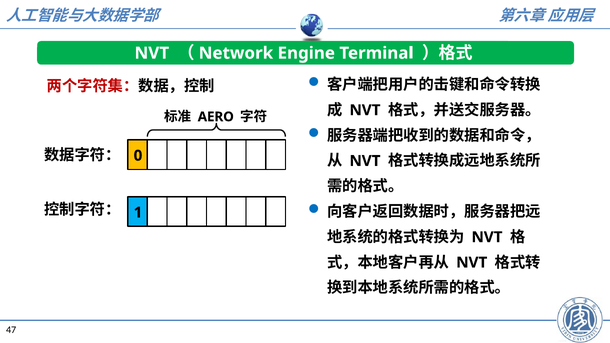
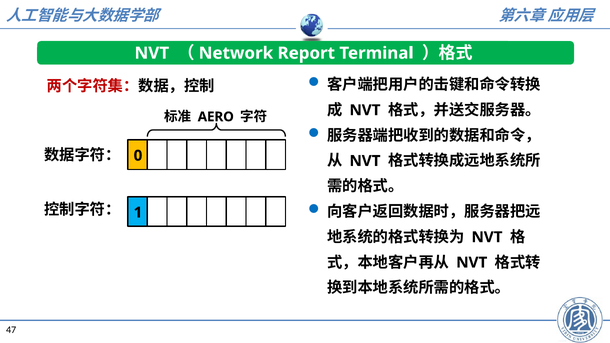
Engine: Engine -> Report
